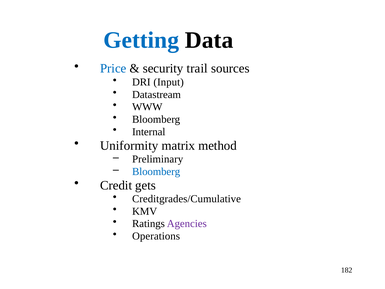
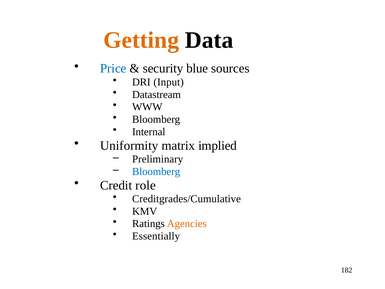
Getting colour: blue -> orange
trail: trail -> blue
method: method -> implied
gets: gets -> role
Agencies colour: purple -> orange
Operations: Operations -> Essentially
